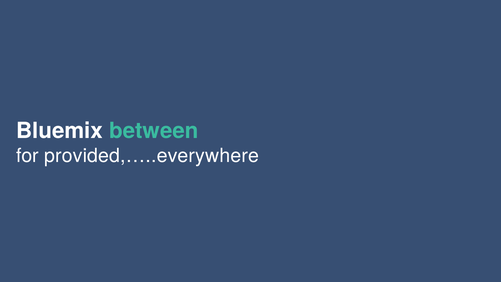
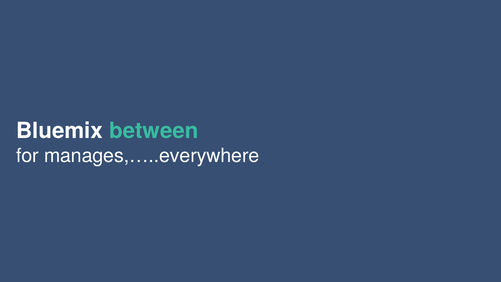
provided,…..everywhere: provided,…..everywhere -> manages,…..everywhere
